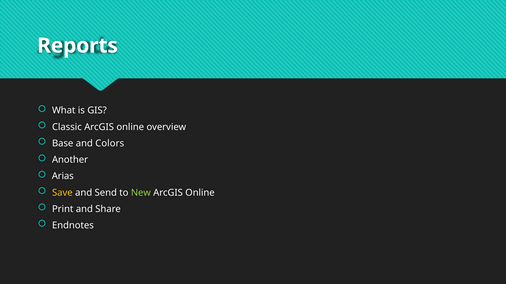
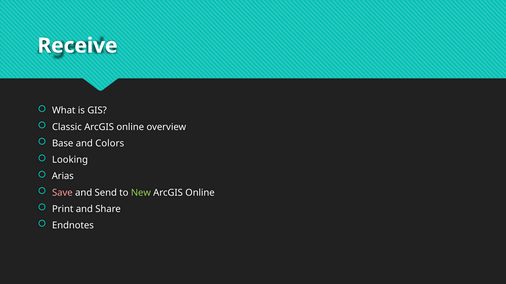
Reports: Reports -> Receive
Another: Another -> Looking
Save colour: yellow -> pink
